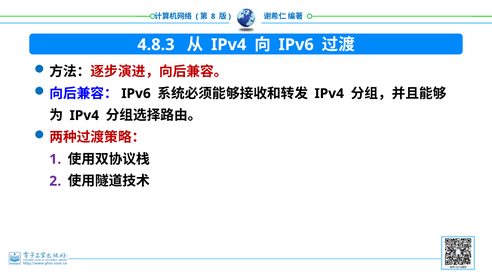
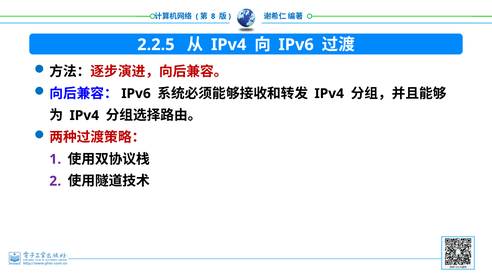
4.8.3: 4.8.3 -> 2.2.5
